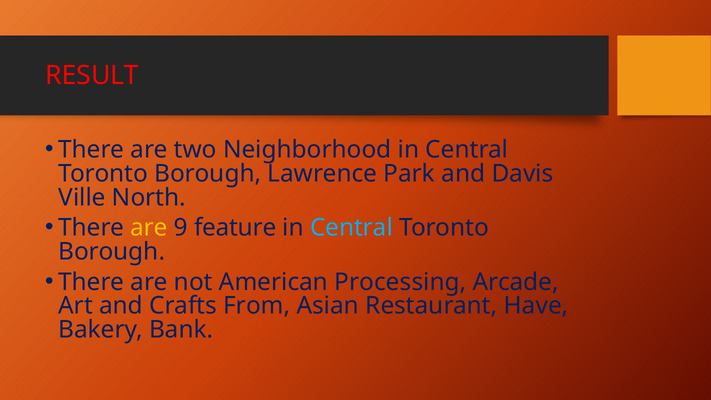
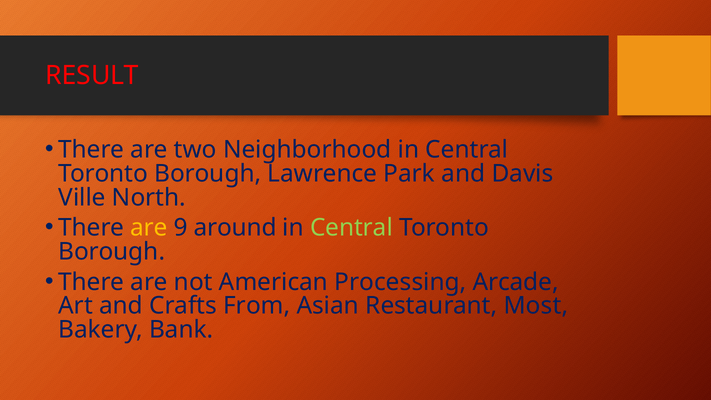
feature: feature -> around
Central at (352, 228) colour: light blue -> light green
Have: Have -> Most
